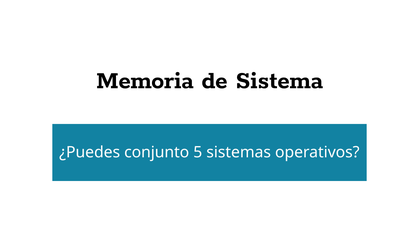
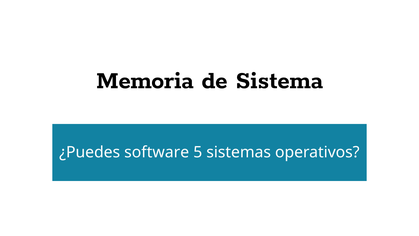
conjunto: conjunto -> software
